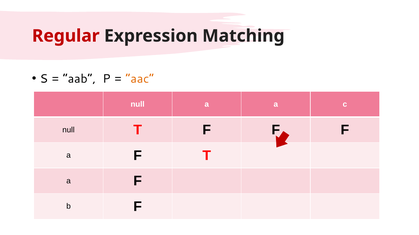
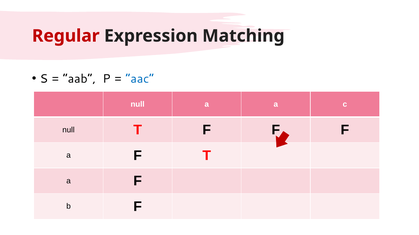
aac colour: orange -> blue
